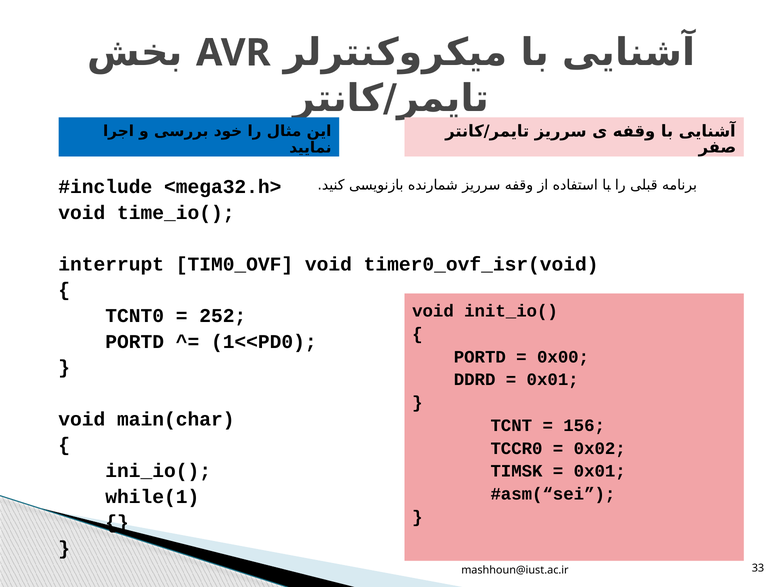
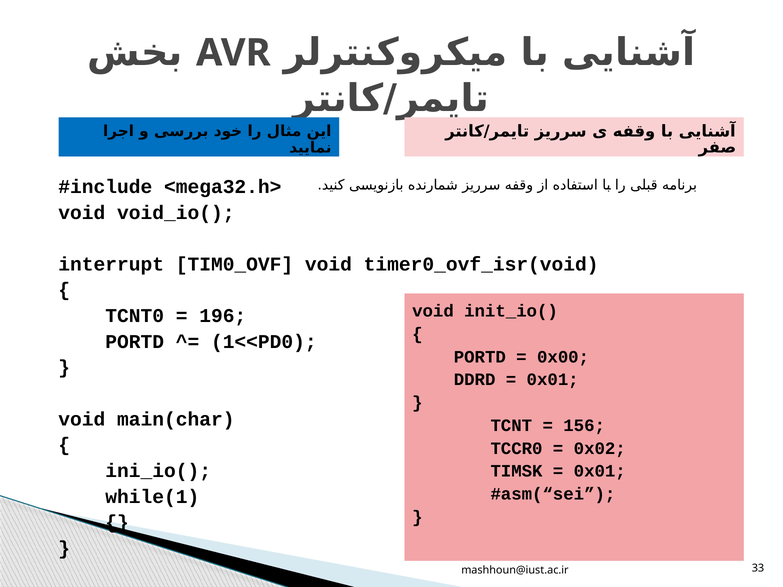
time_io(: time_io( -> void_io(
252: 252 -> 196
